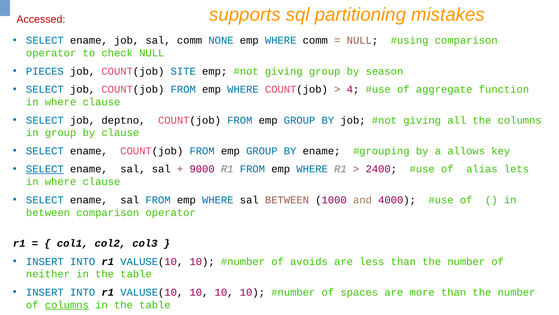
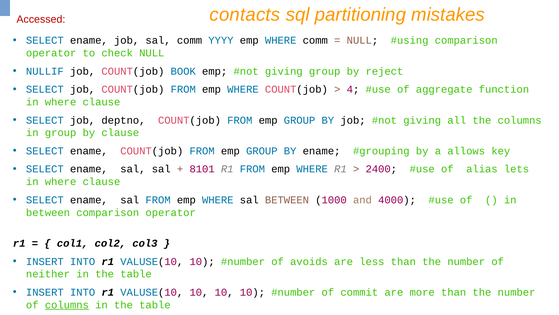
supports: supports -> contacts
NONE: NONE -> YYYY
PIECES: PIECES -> NULLIF
SITE: SITE -> BOOK
season: season -> reject
SELECT at (45, 169) underline: present -> none
9000: 9000 -> 8101
spaces: spaces -> commit
